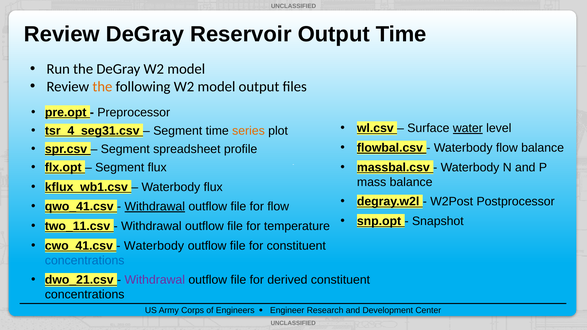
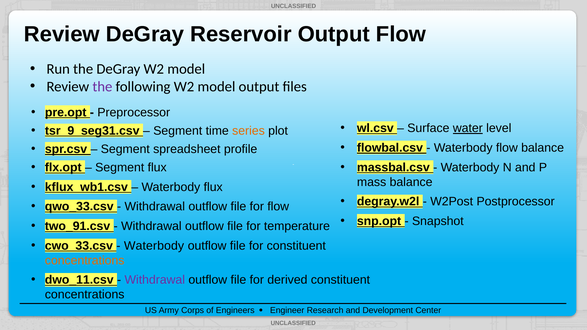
Output Time: Time -> Flow
the at (102, 87) colour: orange -> purple
tsr_4_seg31.csv: tsr_4_seg31.csv -> tsr_9_seg31.csv
qwo_41.csv: qwo_41.csv -> qwo_33.csv
Withdrawal at (155, 207) underline: present -> none
two_11.csv: two_11.csv -> two_91.csv
cwo_41.csv: cwo_41.csv -> cwo_33.csv
concentrations at (85, 261) colour: blue -> orange
dwo_21.csv: dwo_21.csv -> dwo_11.csv
